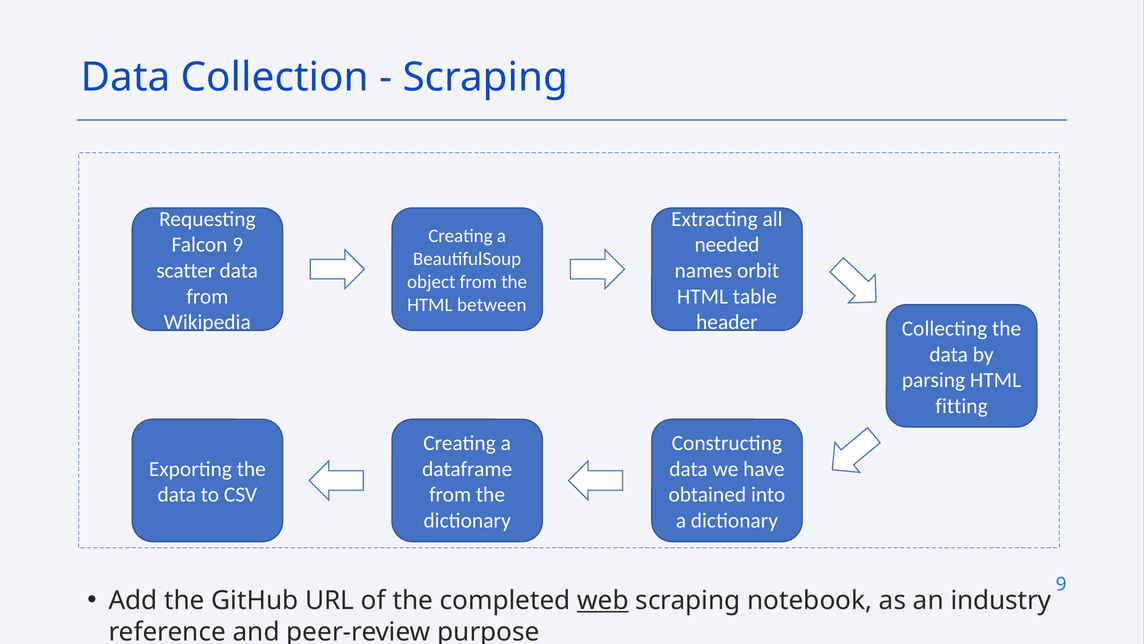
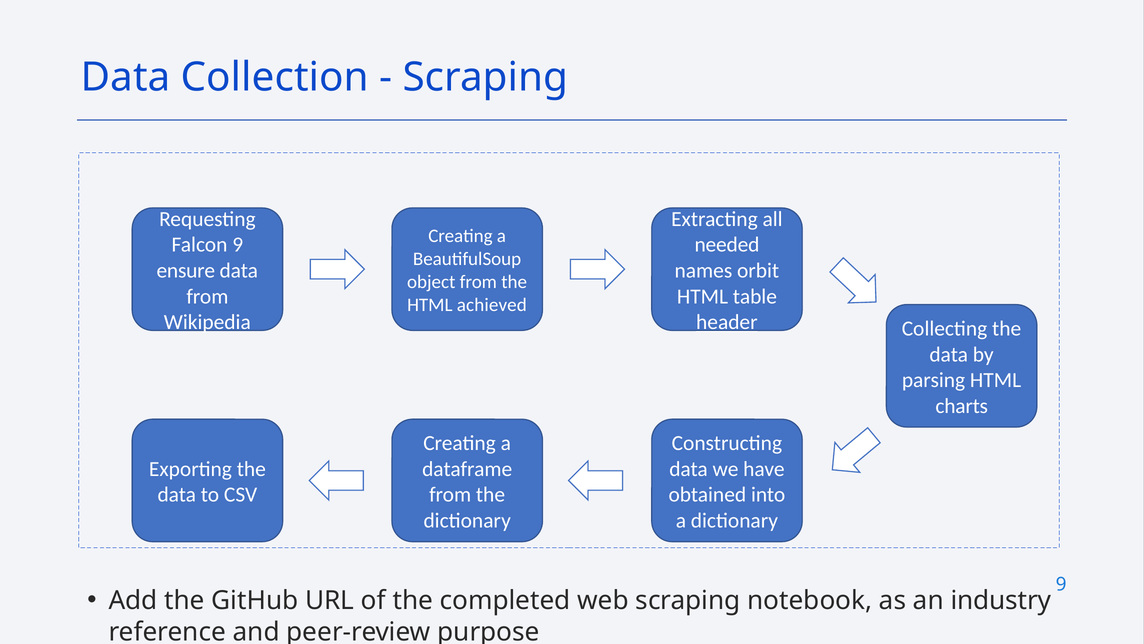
scatter: scatter -> ensure
between: between -> achieved
fitting: fitting -> charts
web underline: present -> none
